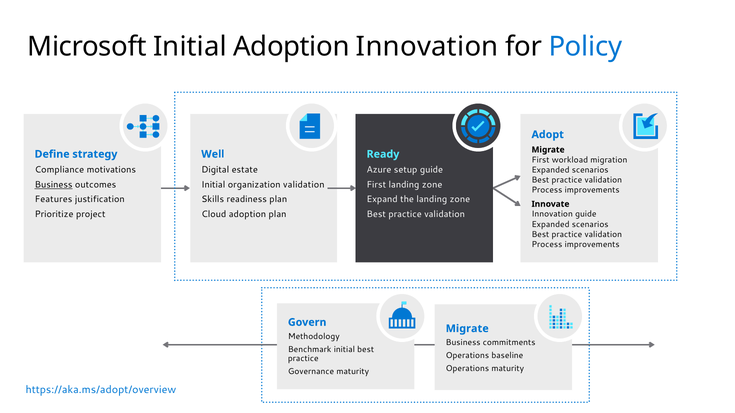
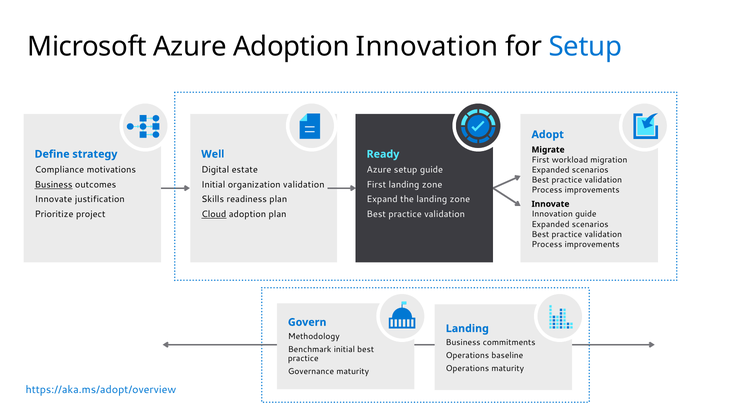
Microsoft Initial: Initial -> Azure
for Policy: Policy -> Setup
Features at (54, 200): Features -> Innovate
Cloud underline: none -> present
Migrate at (467, 329): Migrate -> Landing
